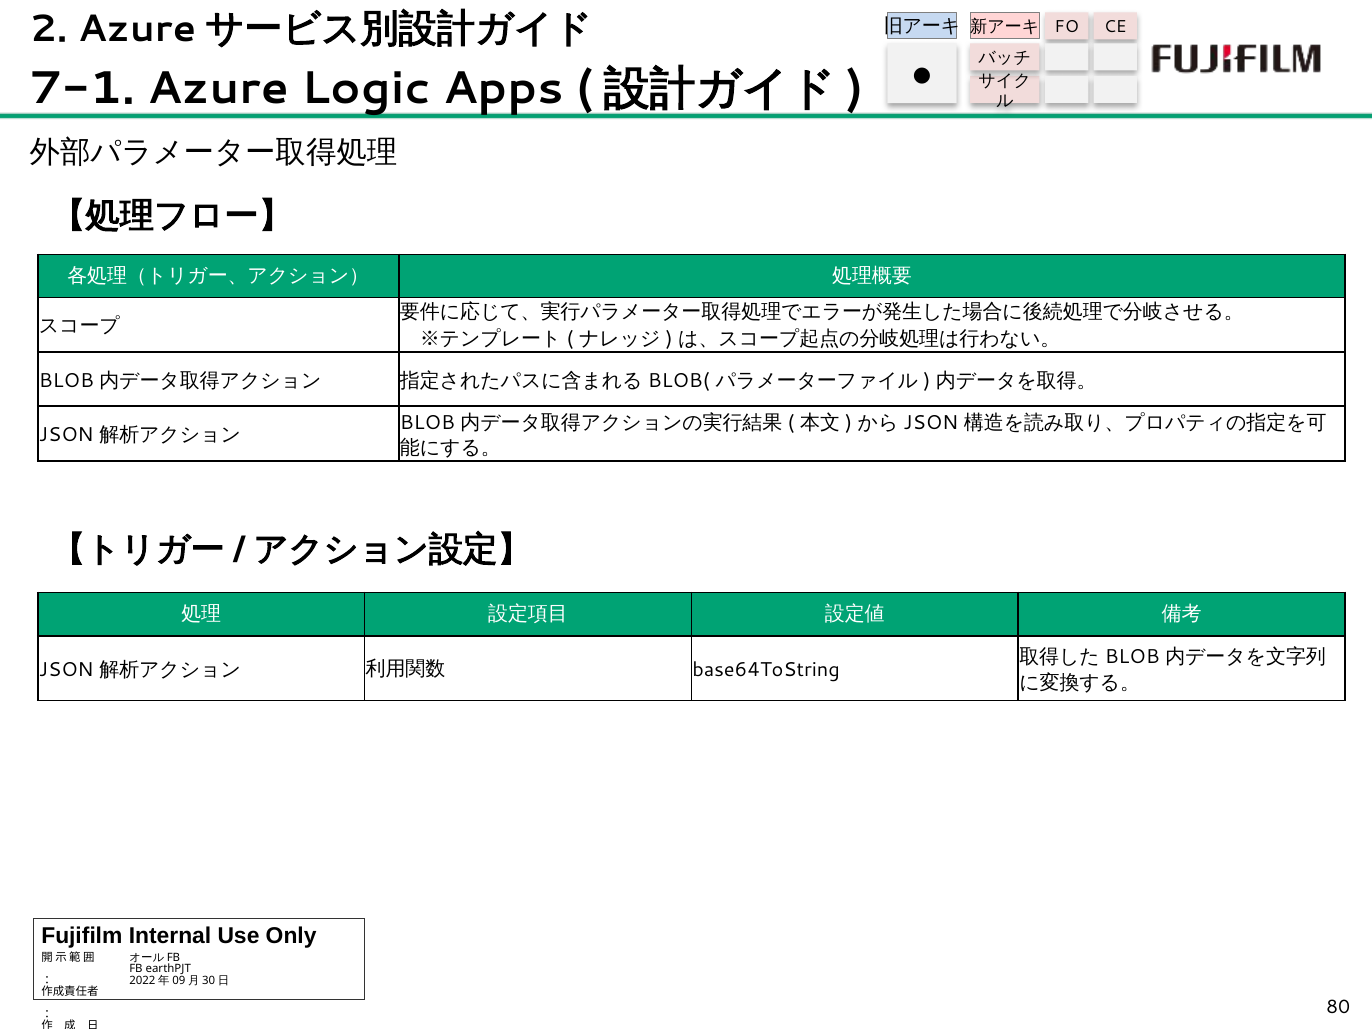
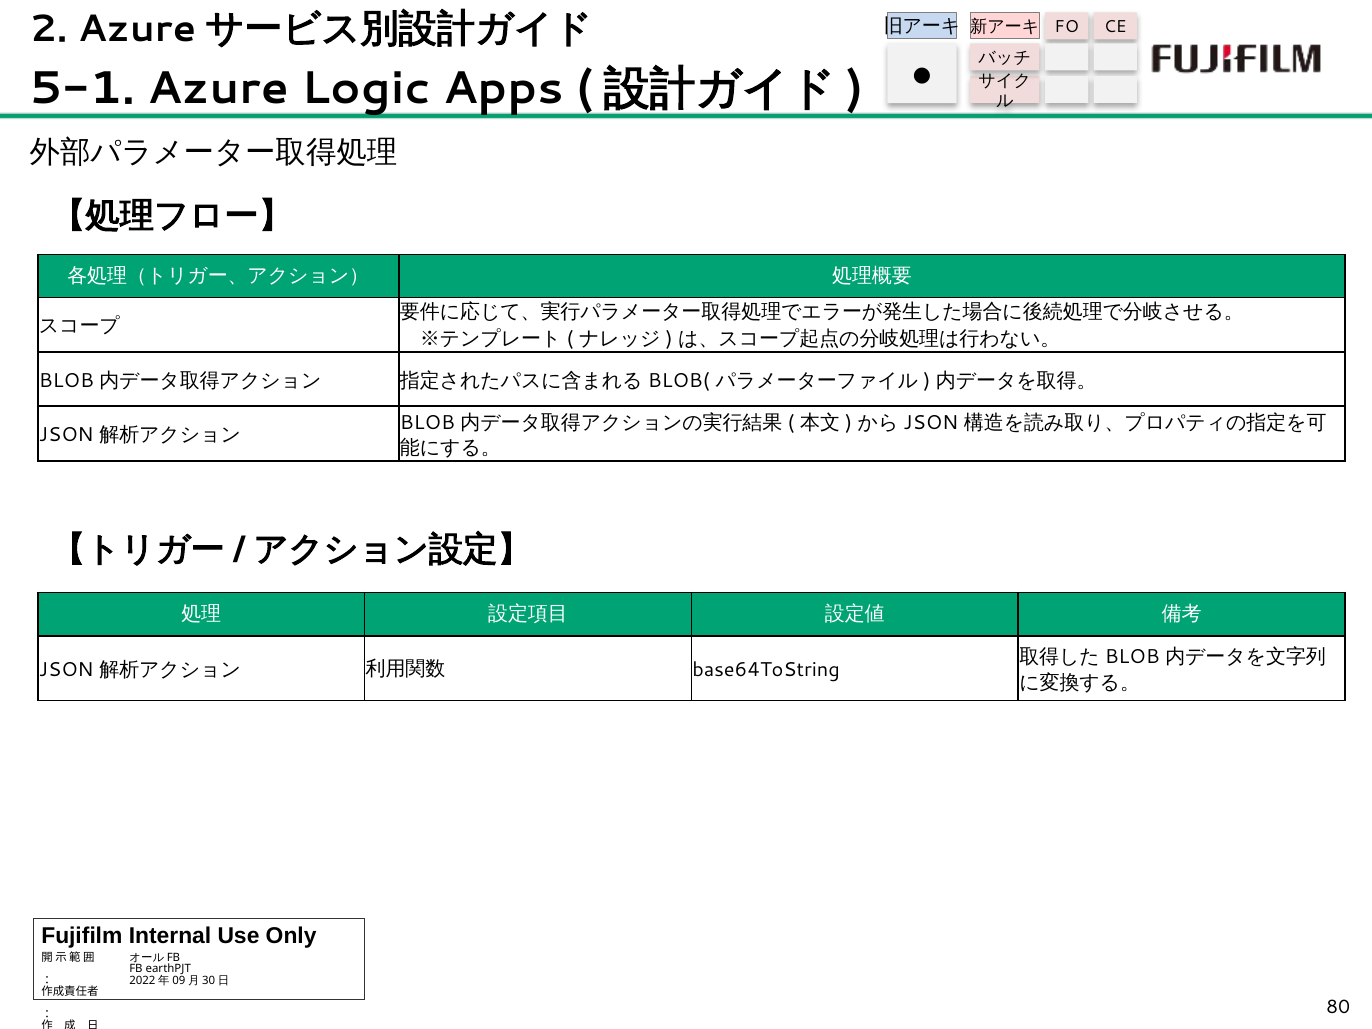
7-1: 7-1 -> 5-1
